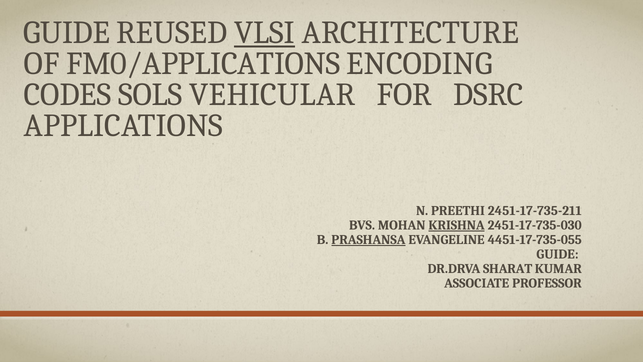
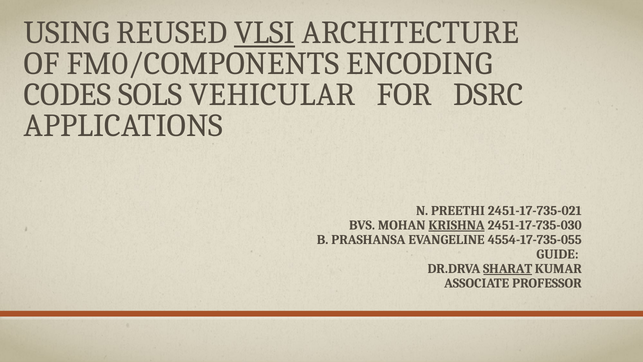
GUIDE at (67, 33): GUIDE -> USING
FM0/APPLICATIONS: FM0/APPLICATIONS -> FM0/COMPONENTS
2451-17-735-211: 2451-17-735-211 -> 2451-17-735-021
PRASHANSA underline: present -> none
4451-17-735-055: 4451-17-735-055 -> 4554-17-735-055
SHARAT underline: none -> present
